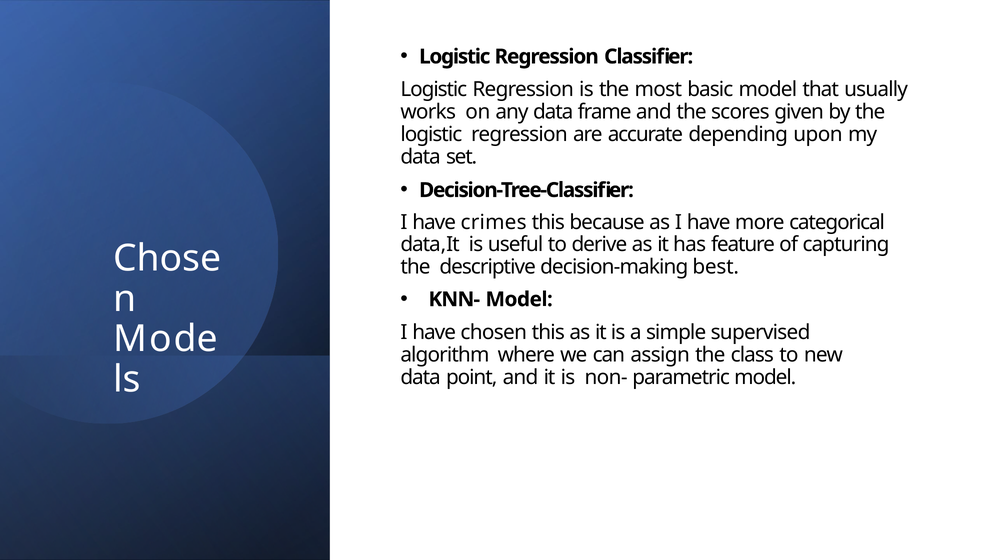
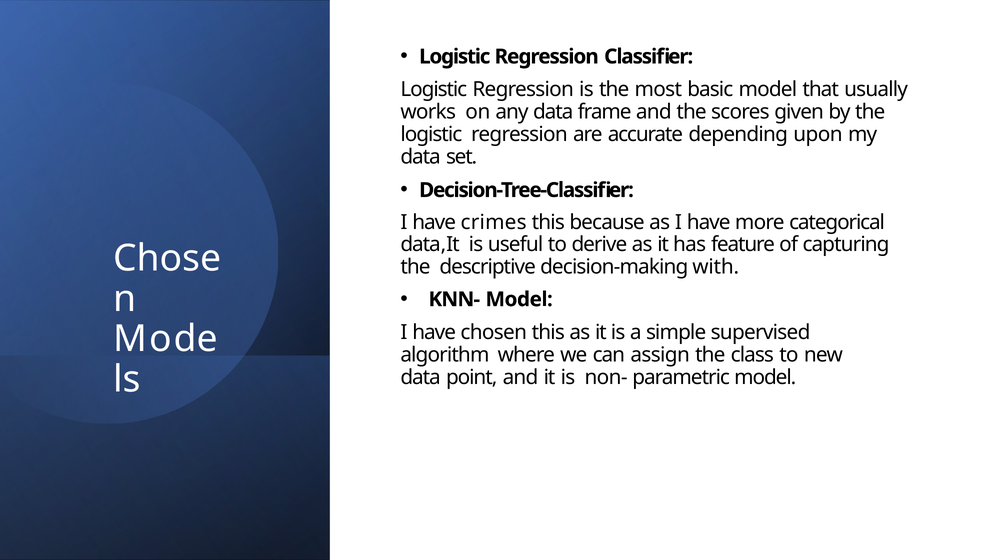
best: best -> with
